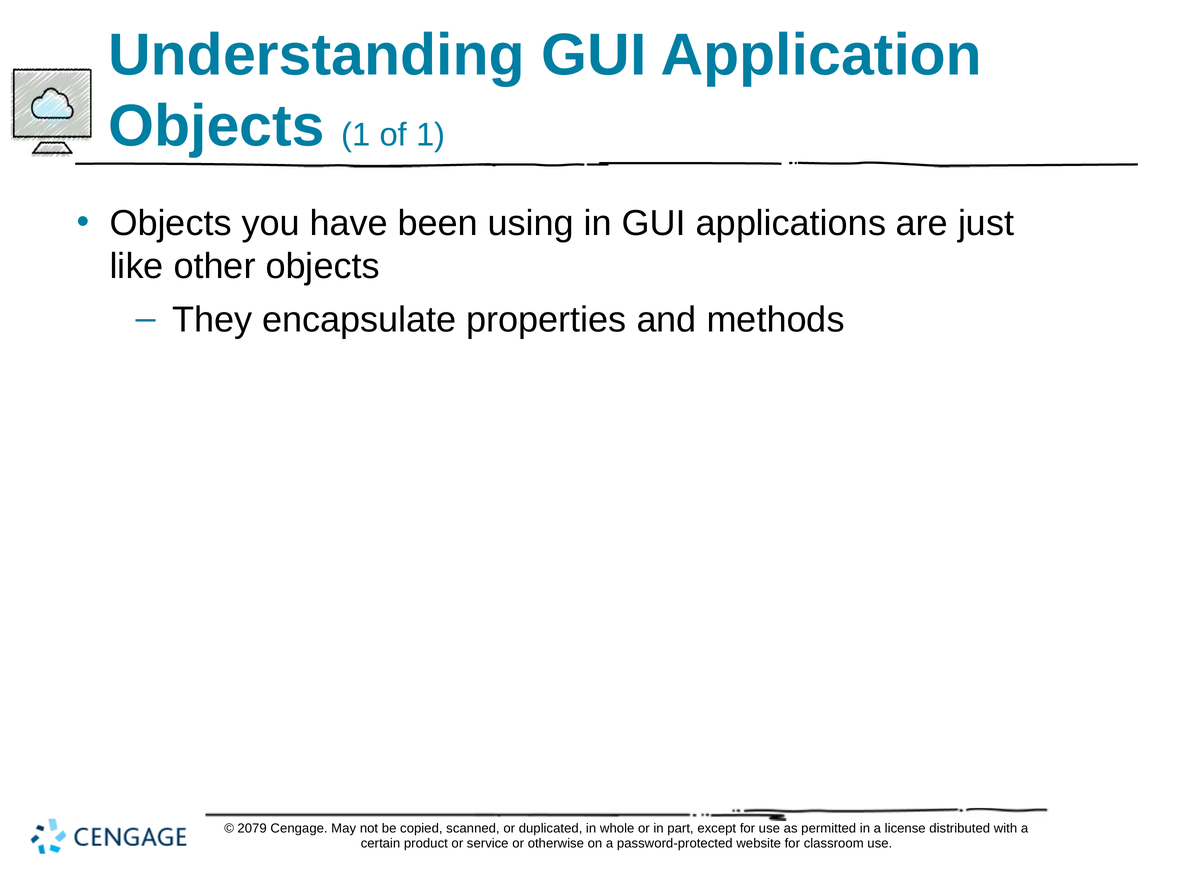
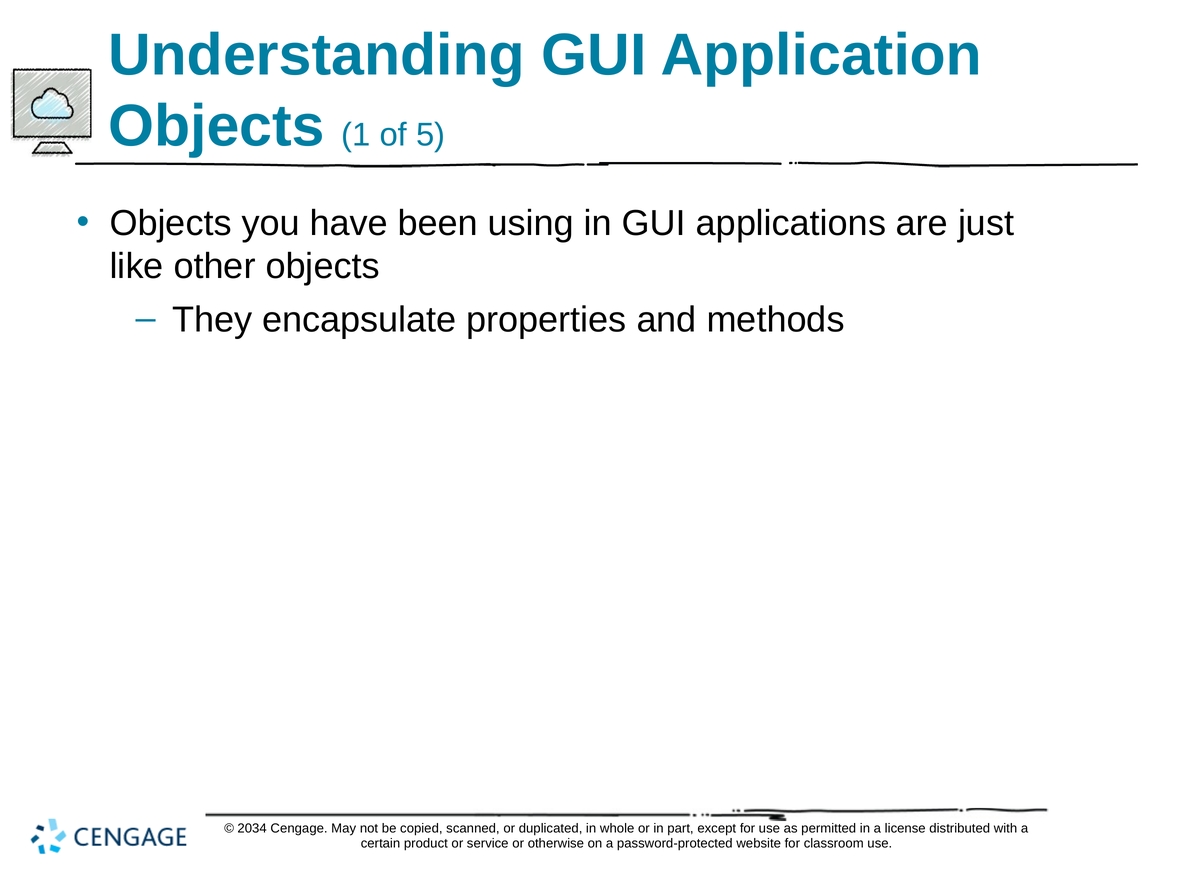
of 1: 1 -> 5
2079: 2079 -> 2034
